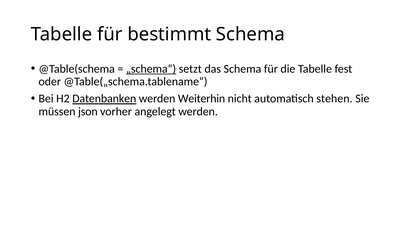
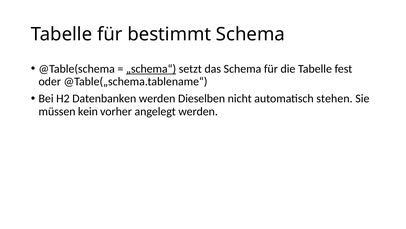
Datenbanken underline: present -> none
Weiterhin: Weiterhin -> Dieselben
json: json -> kein
